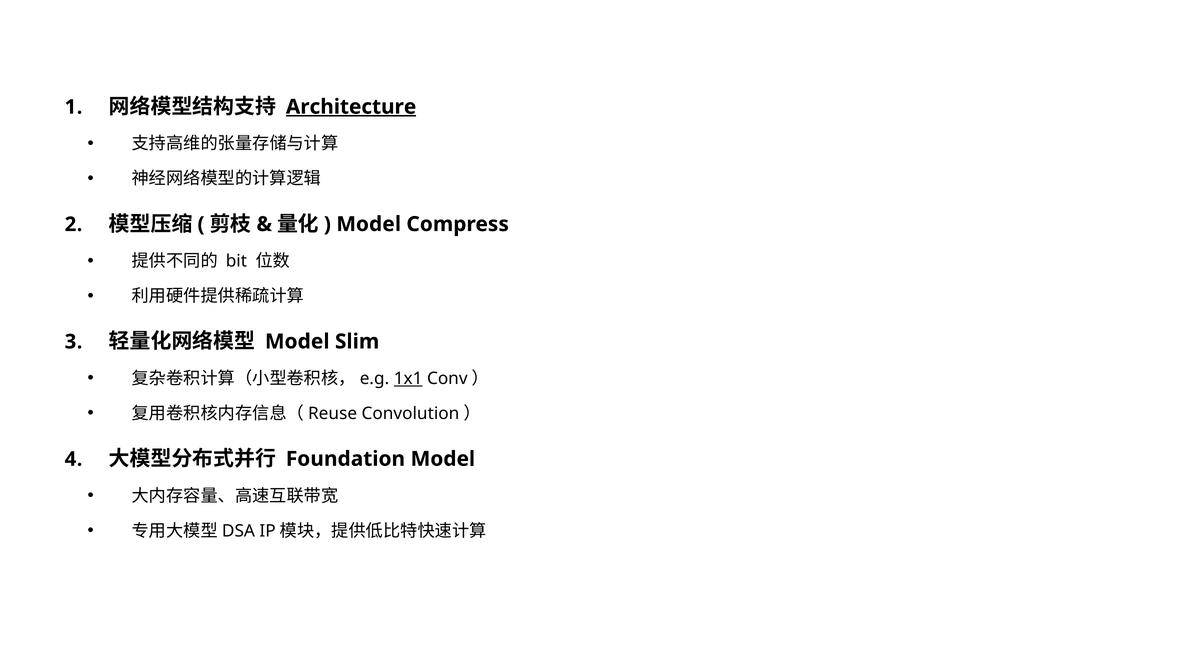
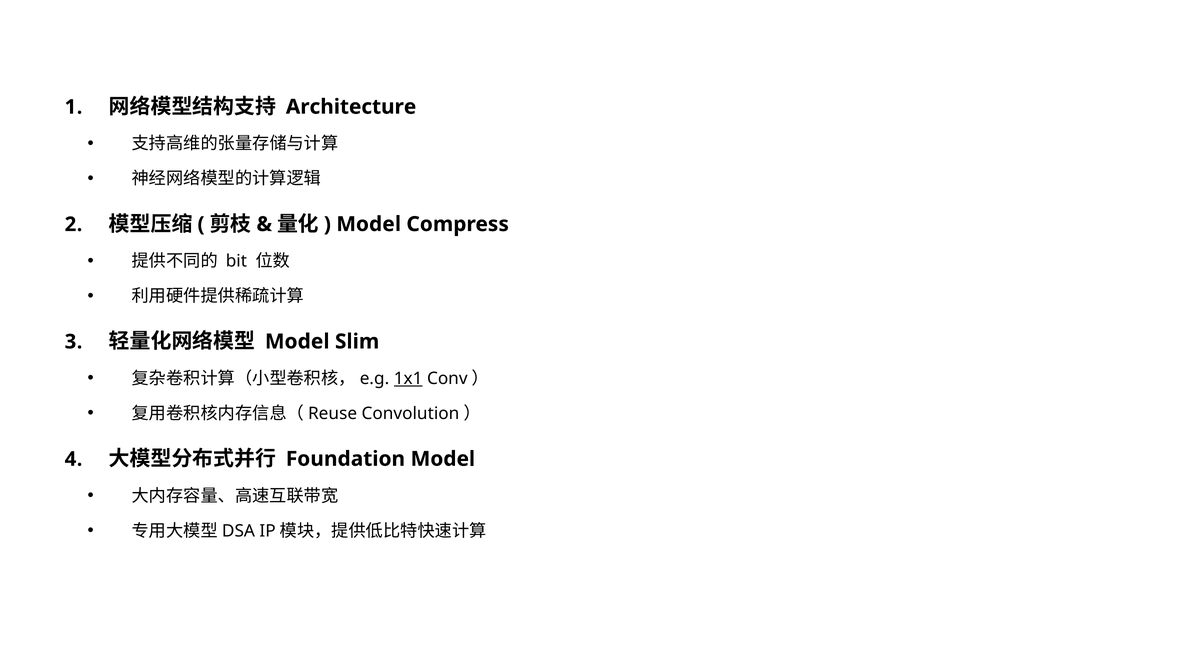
Architecture underline: present -> none
